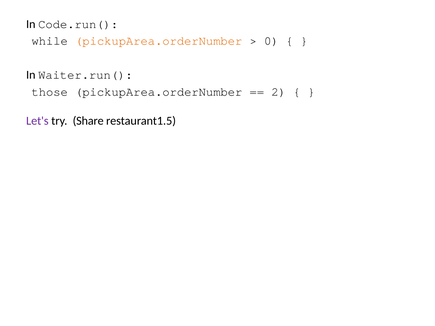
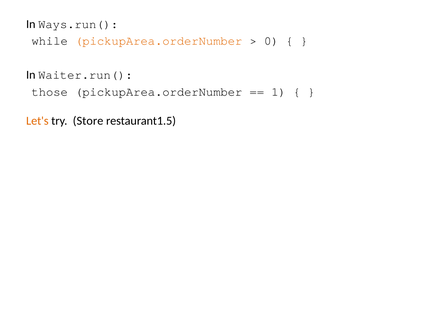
Code.run(: Code.run( -> Ways.run(
2: 2 -> 1
Let's colour: purple -> orange
Share: Share -> Store
